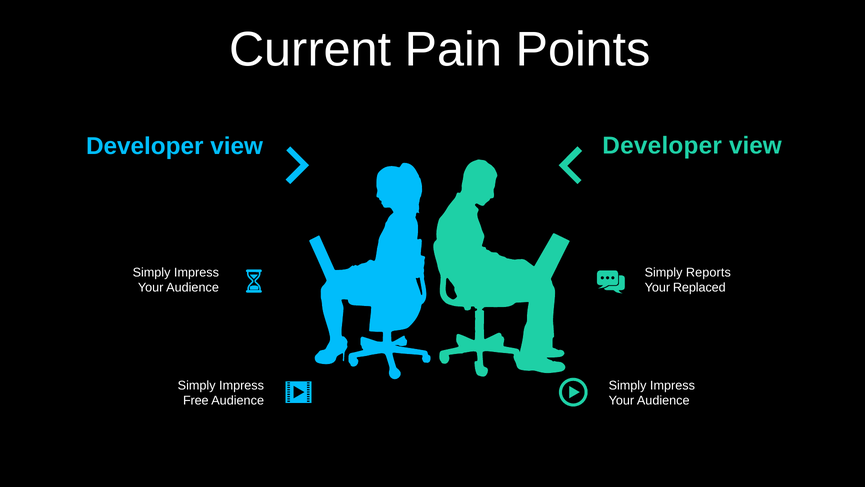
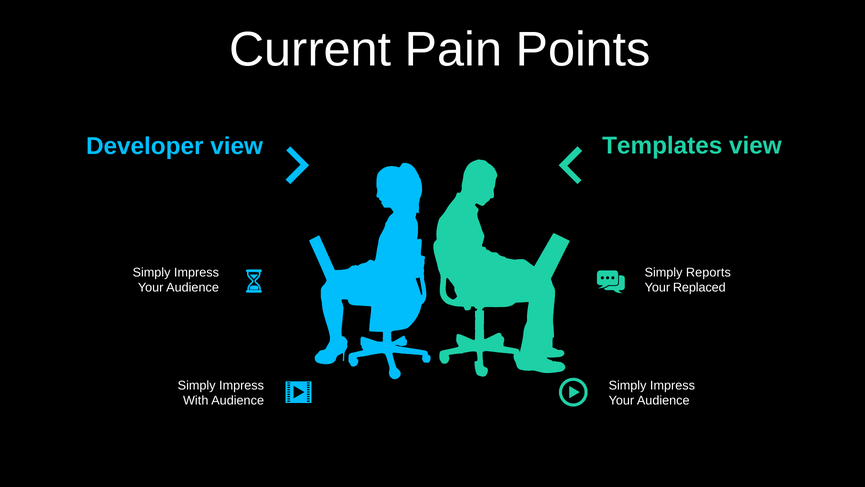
Developer at (662, 145): Developer -> Templates
Free: Free -> With
